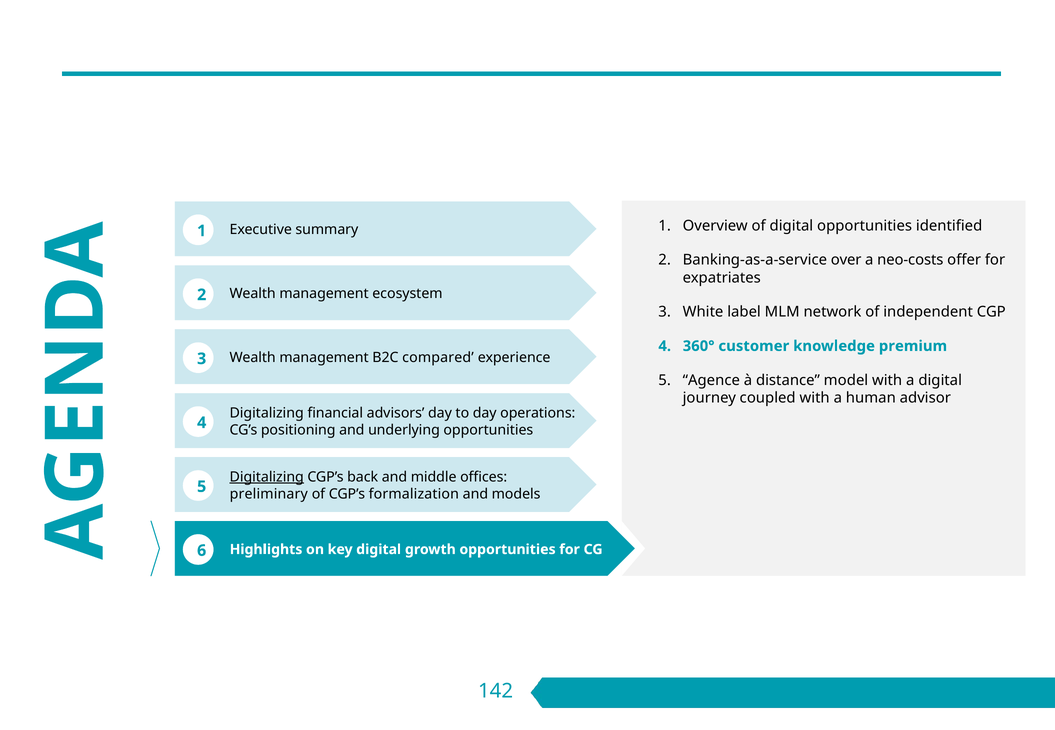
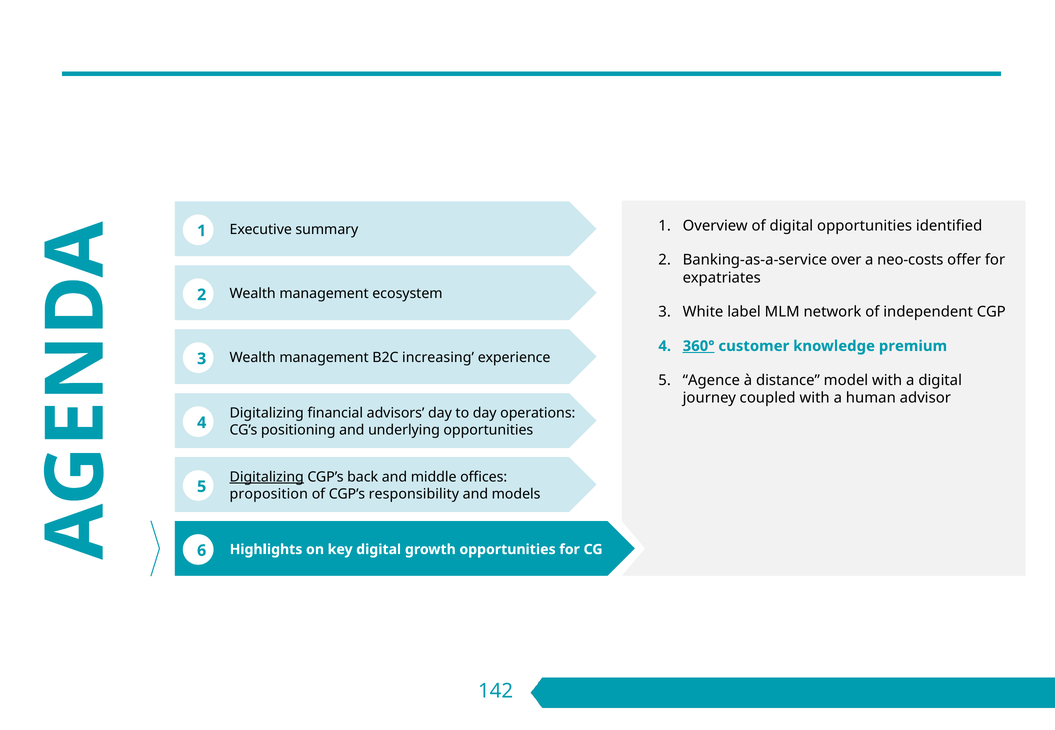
360° underline: none -> present
compared: compared -> increasing
preliminary: preliminary -> proposition
formalization: formalization -> responsibility
